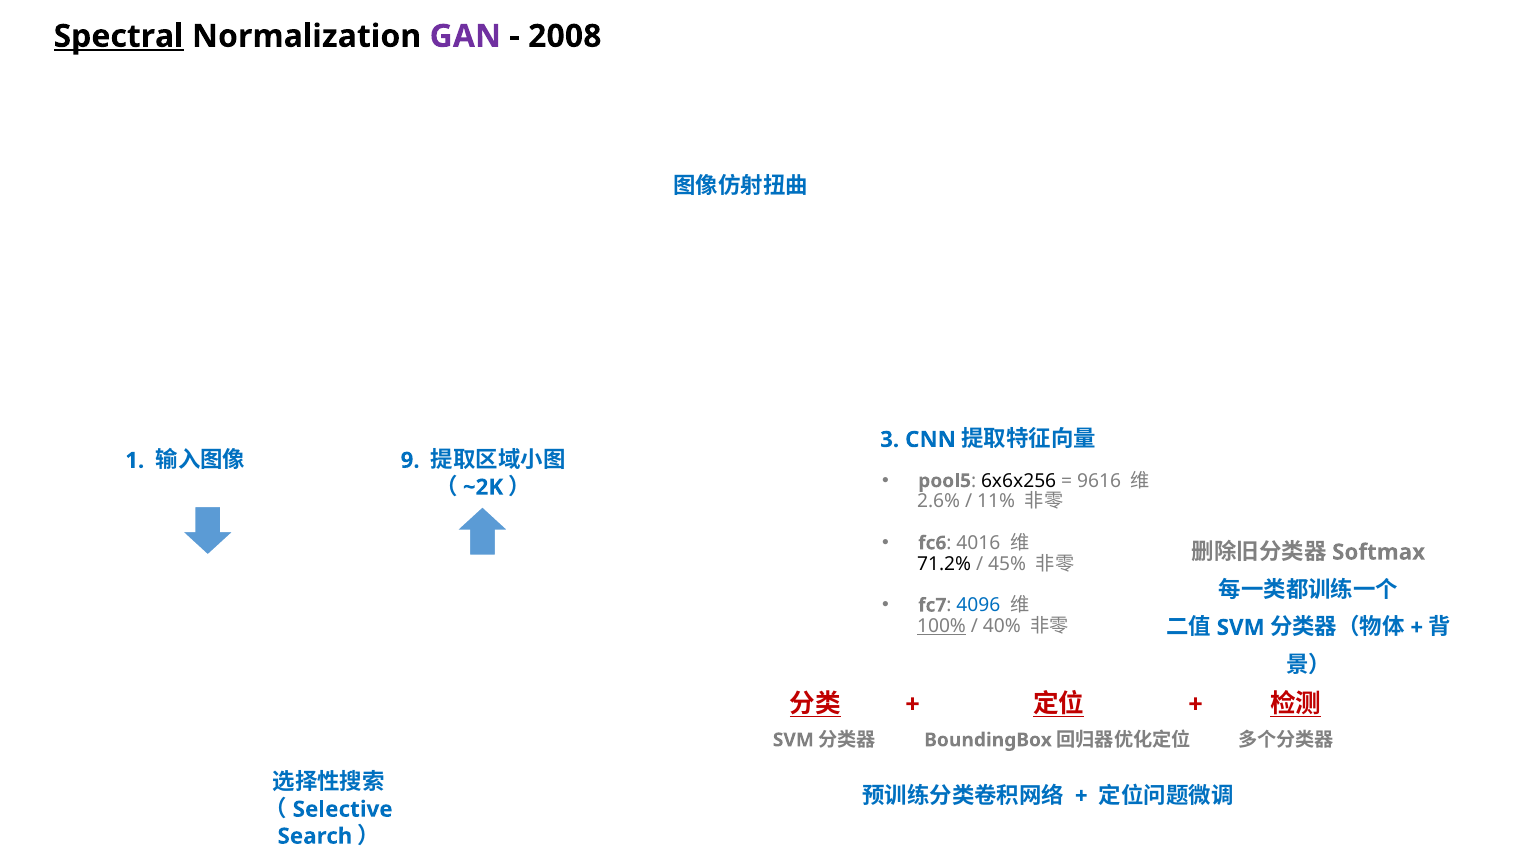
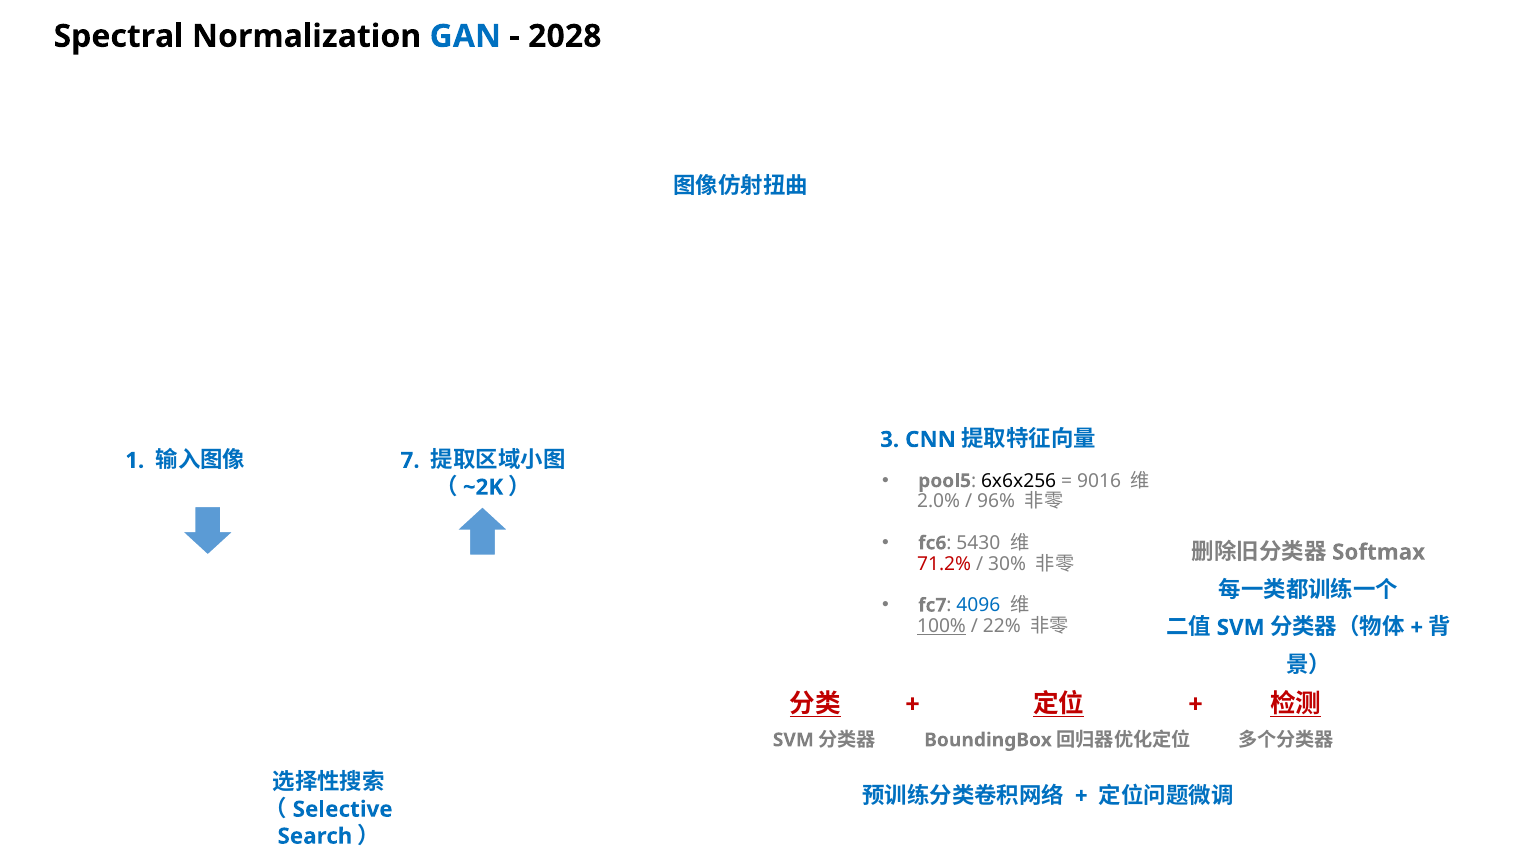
Spectral underline: present -> none
GAN colour: purple -> blue
2008: 2008 -> 2028
9: 9 -> 7
9616: 9616 -> 9016
2.6%: 2.6% -> 2.0%
11%: 11% -> 96%
4016: 4016 -> 5430
71.2% colour: black -> red
45%: 45% -> 30%
40%: 40% -> 22%
